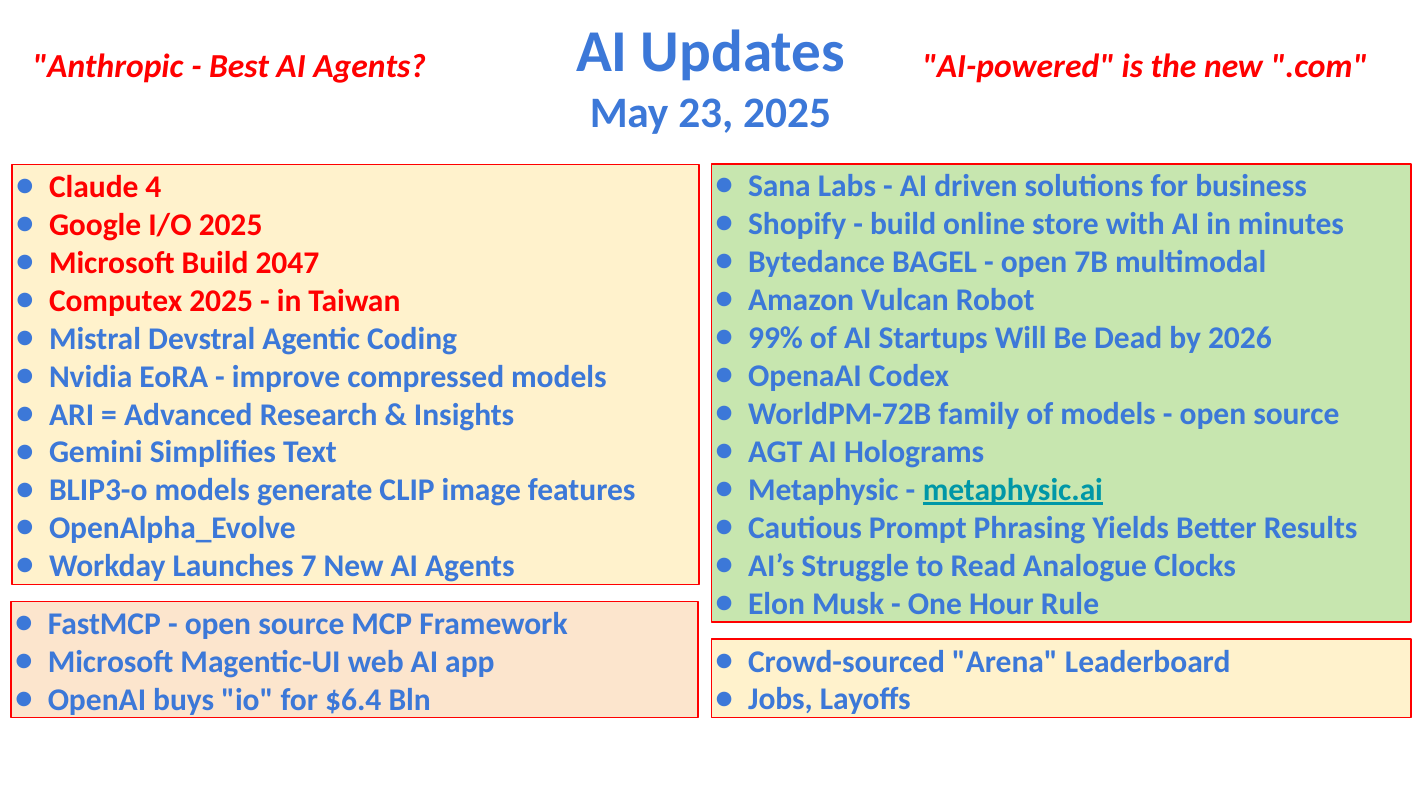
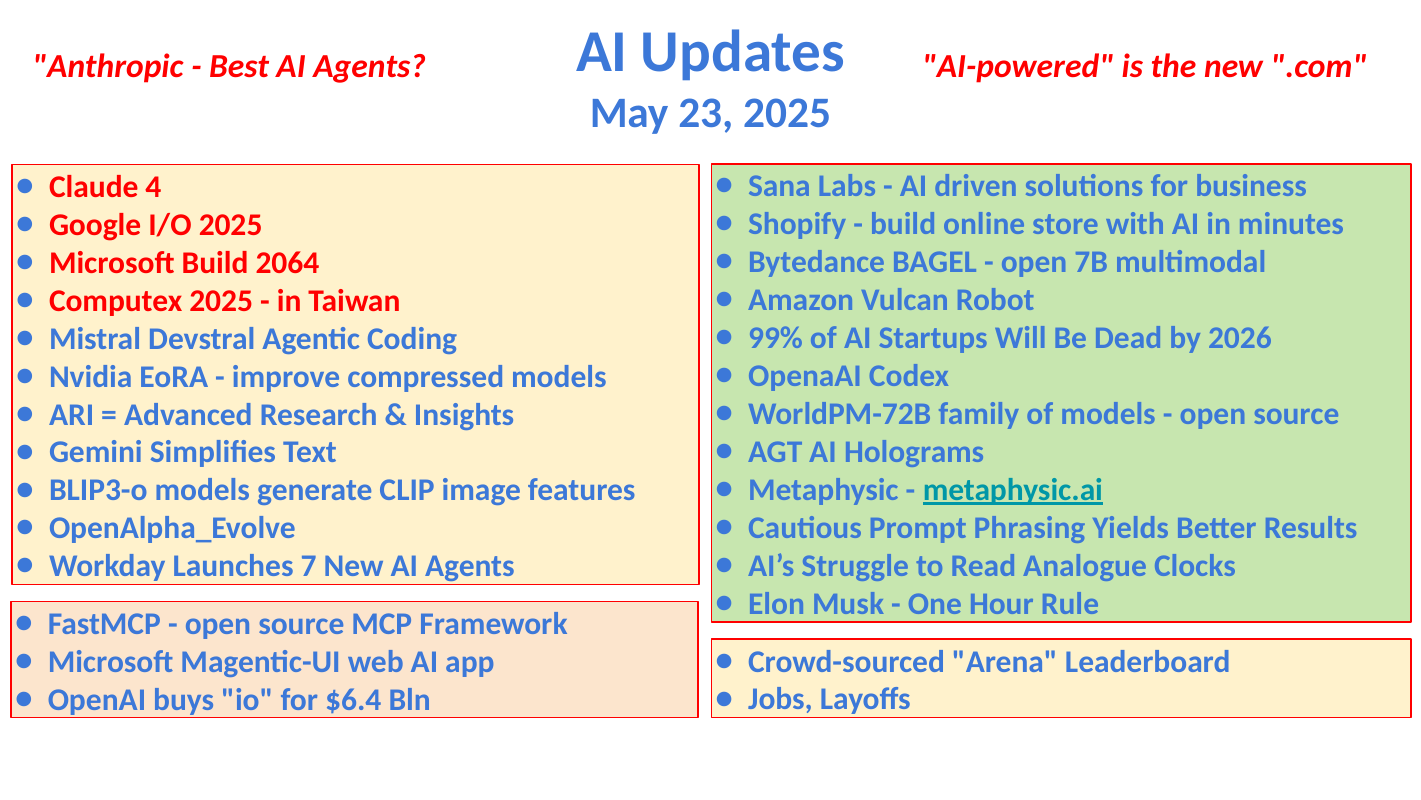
2047: 2047 -> 2064
